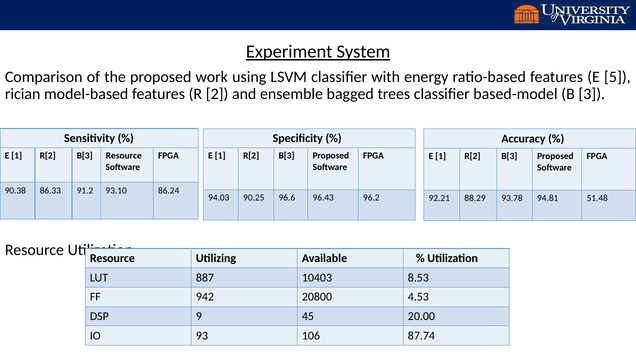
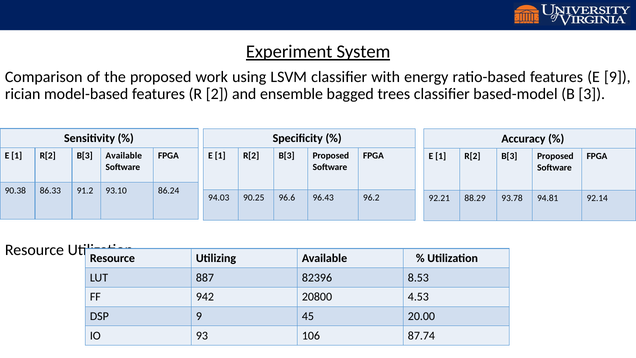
E 5: 5 -> 9
B[3 Resource: Resource -> Available
51.48: 51.48 -> 92.14
10403: 10403 -> 82396
